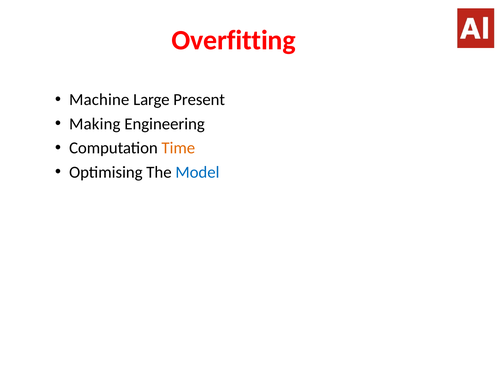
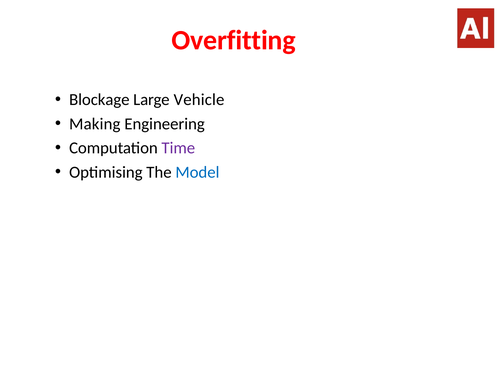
Machine: Machine -> Blockage
Present: Present -> Vehicle
Time colour: orange -> purple
